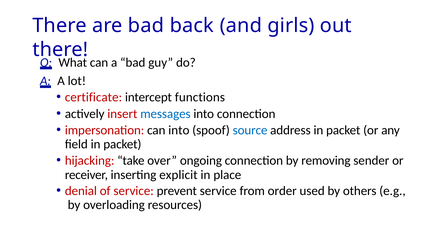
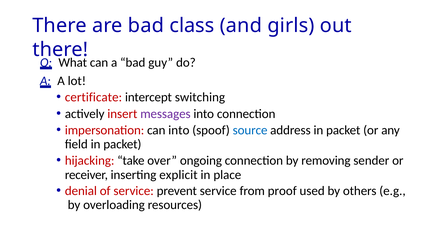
back: back -> class
functions: functions -> switching
messages colour: blue -> purple
order: order -> proof
